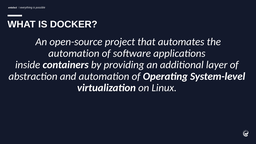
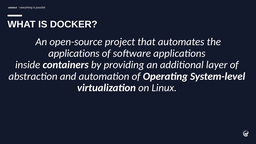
automation at (74, 53): automation -> applications
